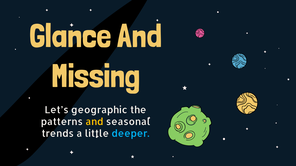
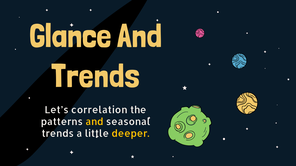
Missing at (96, 76): Missing -> Trends
geographic: geographic -> correlation
deeper colour: light blue -> yellow
